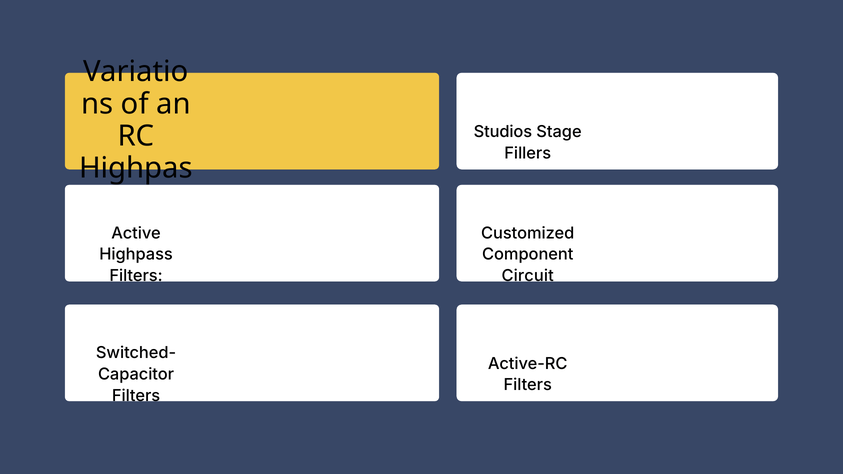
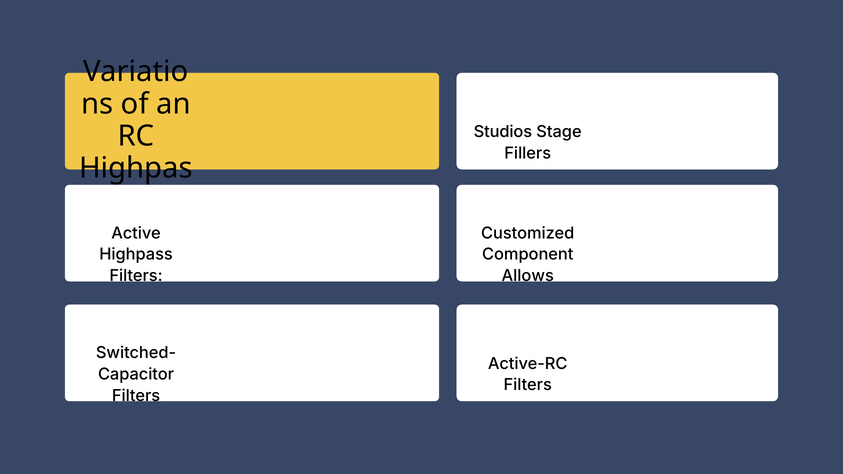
Circuit: Circuit -> Allows
